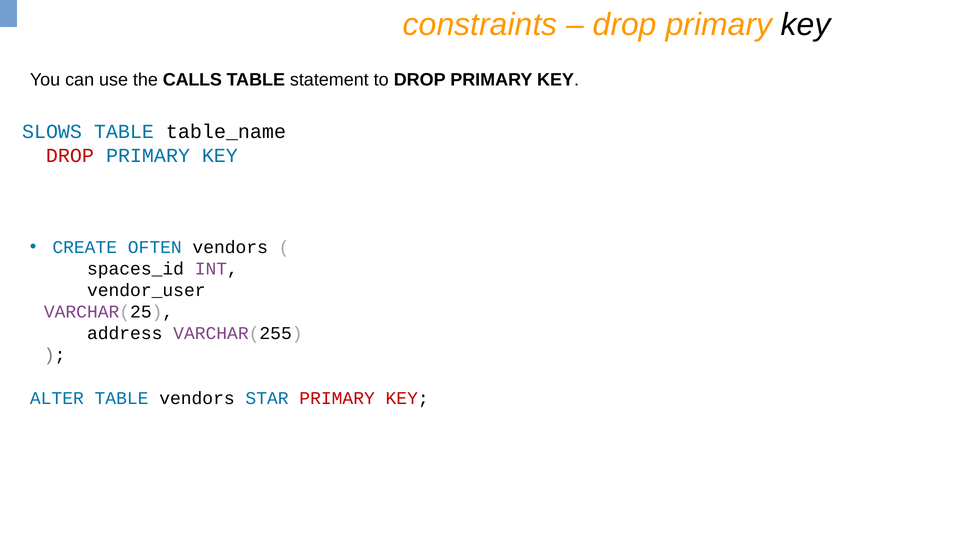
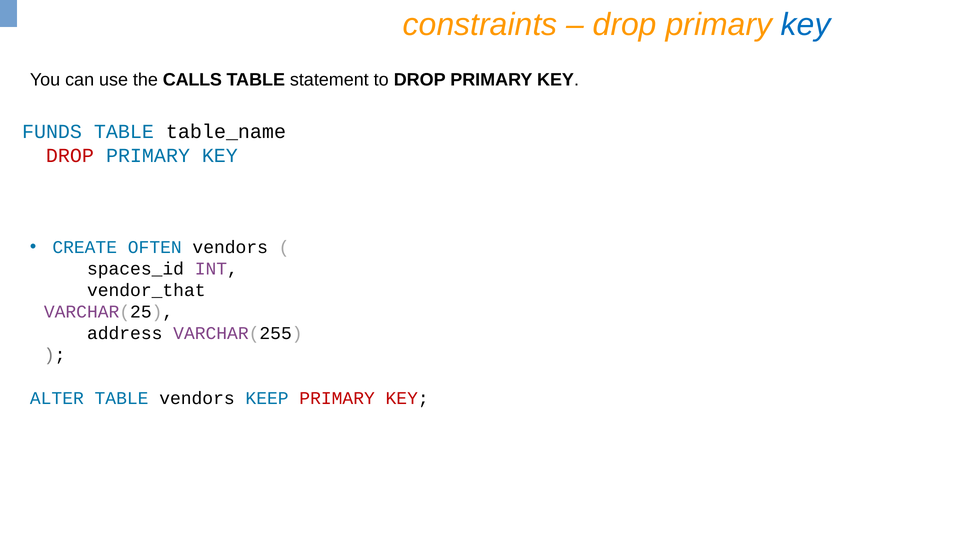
key at (806, 25) colour: black -> blue
SLOWS: SLOWS -> FUNDS
vendor_user: vendor_user -> vendor_that
STAR: STAR -> KEEP
